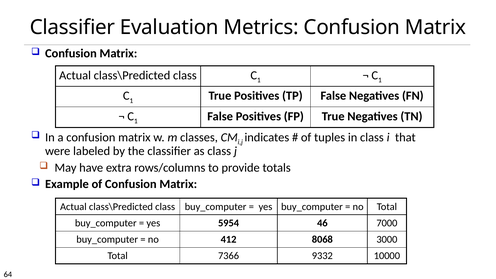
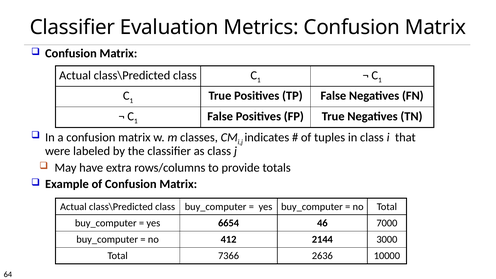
5954: 5954 -> 6654
8068: 8068 -> 2144
9332: 9332 -> 2636
